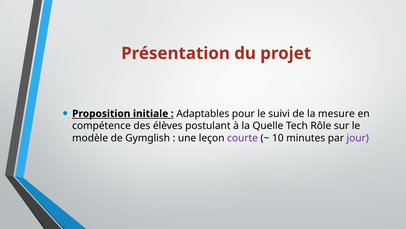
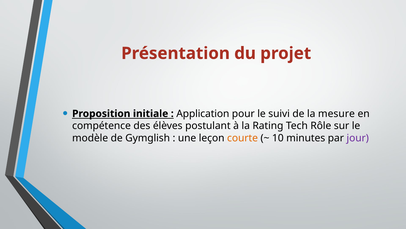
Adaptables: Adaptables -> Application
Quelle: Quelle -> Rating
courte colour: purple -> orange
